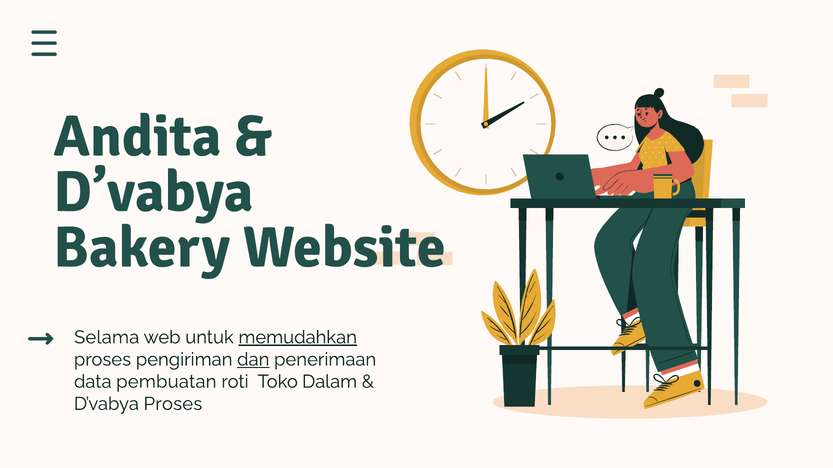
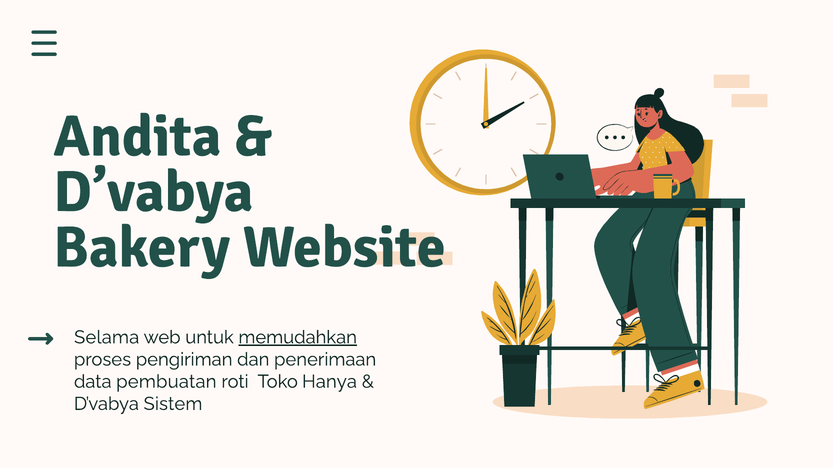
dan underline: present -> none
Dalam: Dalam -> Hanya
D’vabya Proses: Proses -> Sistem
